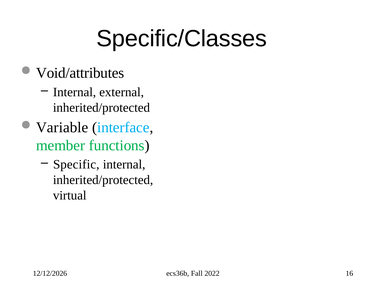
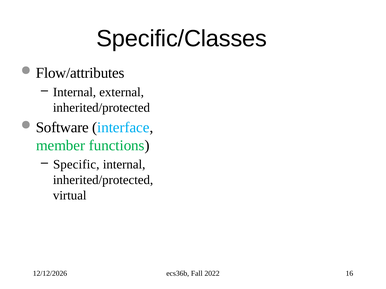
Void/attributes: Void/attributes -> Flow/attributes
Variable: Variable -> Software
